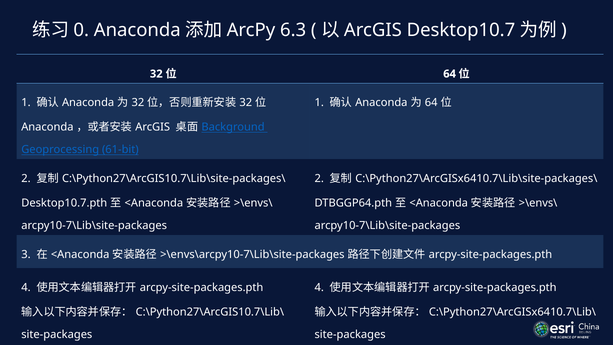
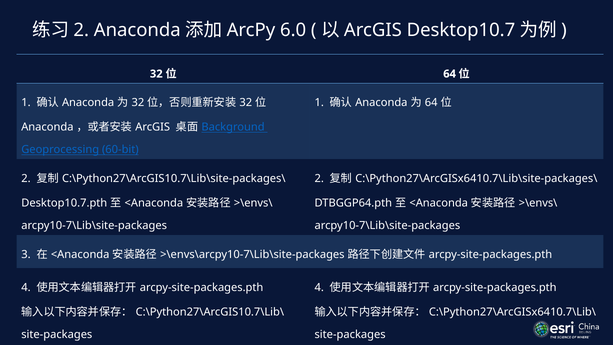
0 at (81, 30): 0 -> 2
6.3: 6.3 -> 6.0
61-bit: 61-bit -> 60-bit
